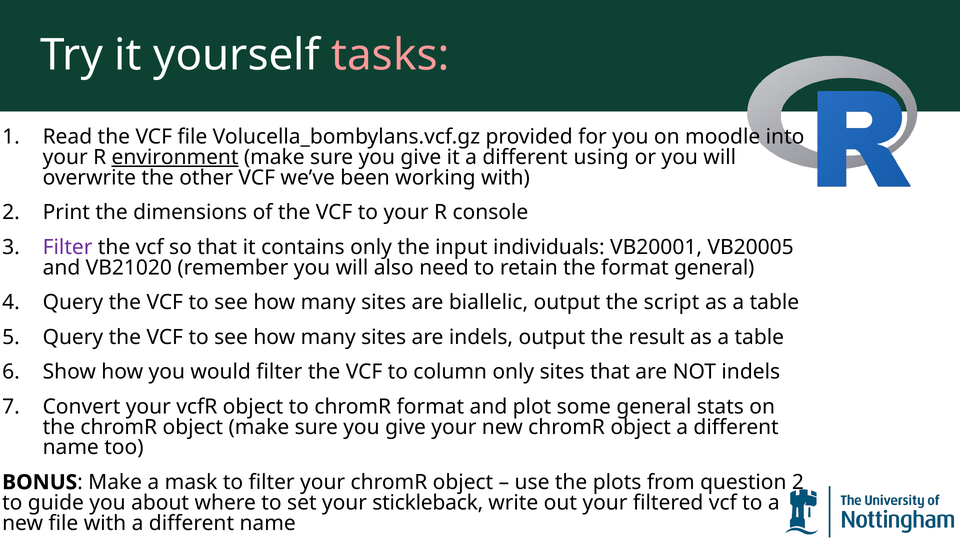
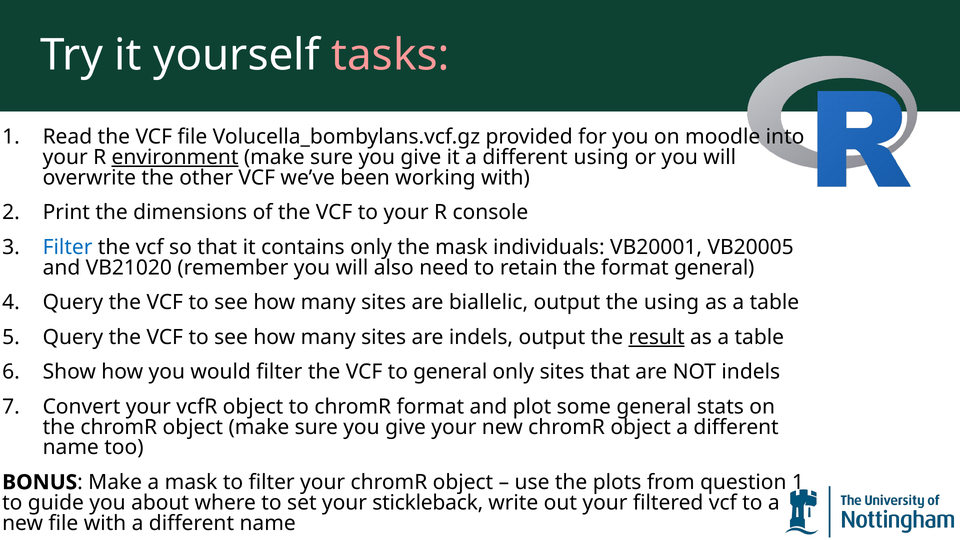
Filter at (68, 247) colour: purple -> blue
the input: input -> mask
the script: script -> using
result underline: none -> present
to column: column -> general
question 2: 2 -> 1
